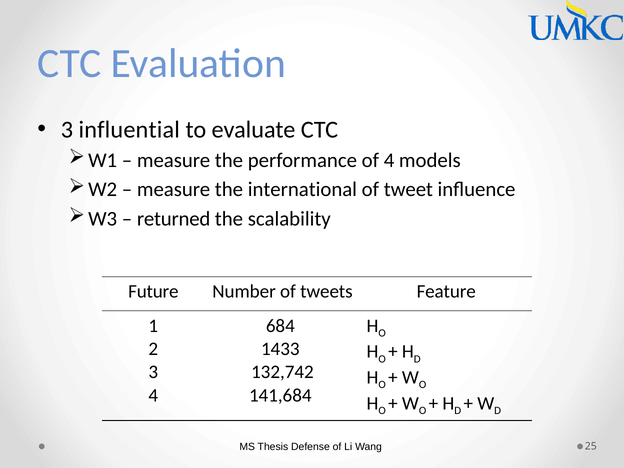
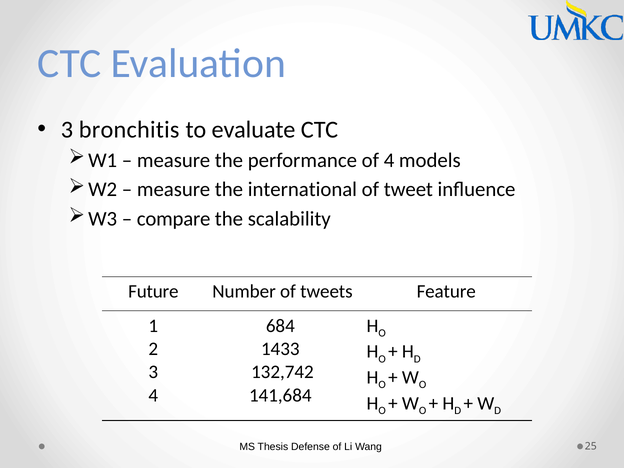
influential: influential -> bronchitis
returned: returned -> compare
